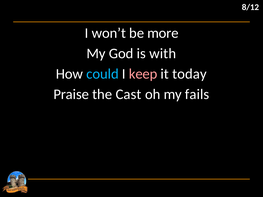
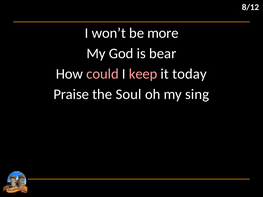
with: with -> bear
could colour: light blue -> pink
Cast: Cast -> Soul
fails: fails -> sing
